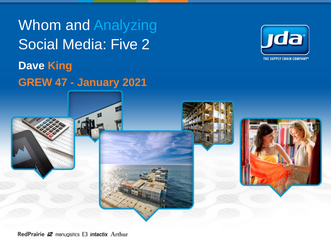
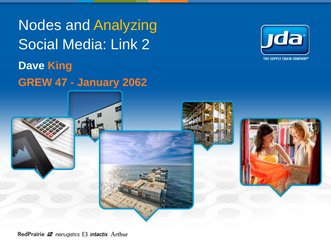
Whom: Whom -> Nodes
Analyzing colour: light blue -> yellow
Five: Five -> Link
2021: 2021 -> 2062
